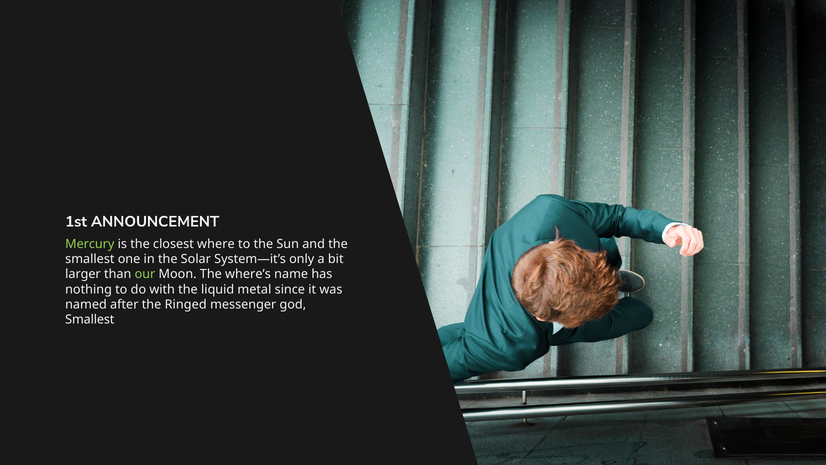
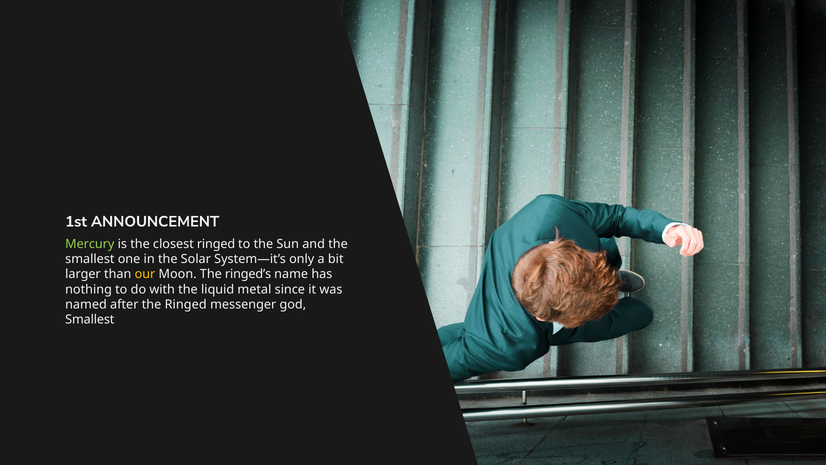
closest where: where -> ringed
our colour: light green -> yellow
where’s: where’s -> ringed’s
